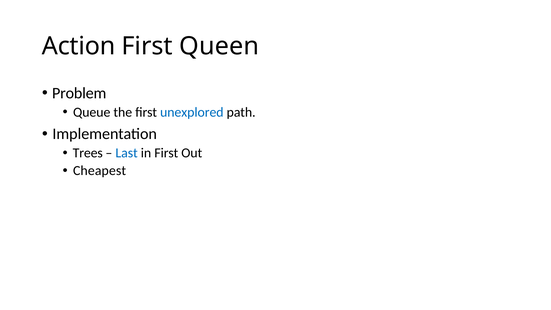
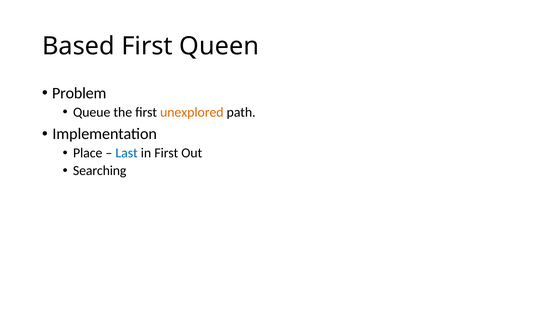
Action: Action -> Based
unexplored colour: blue -> orange
Trees: Trees -> Place
Cheapest: Cheapest -> Searching
